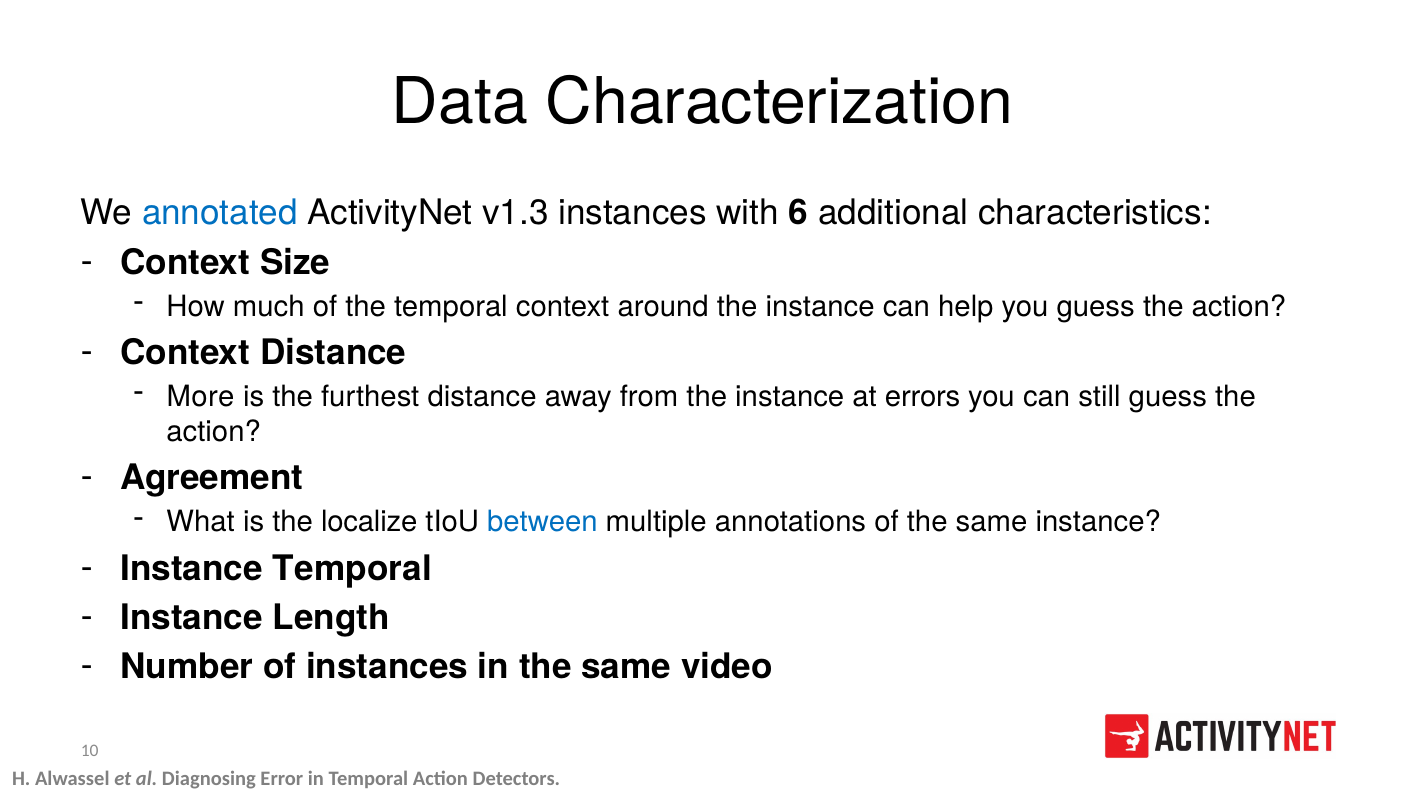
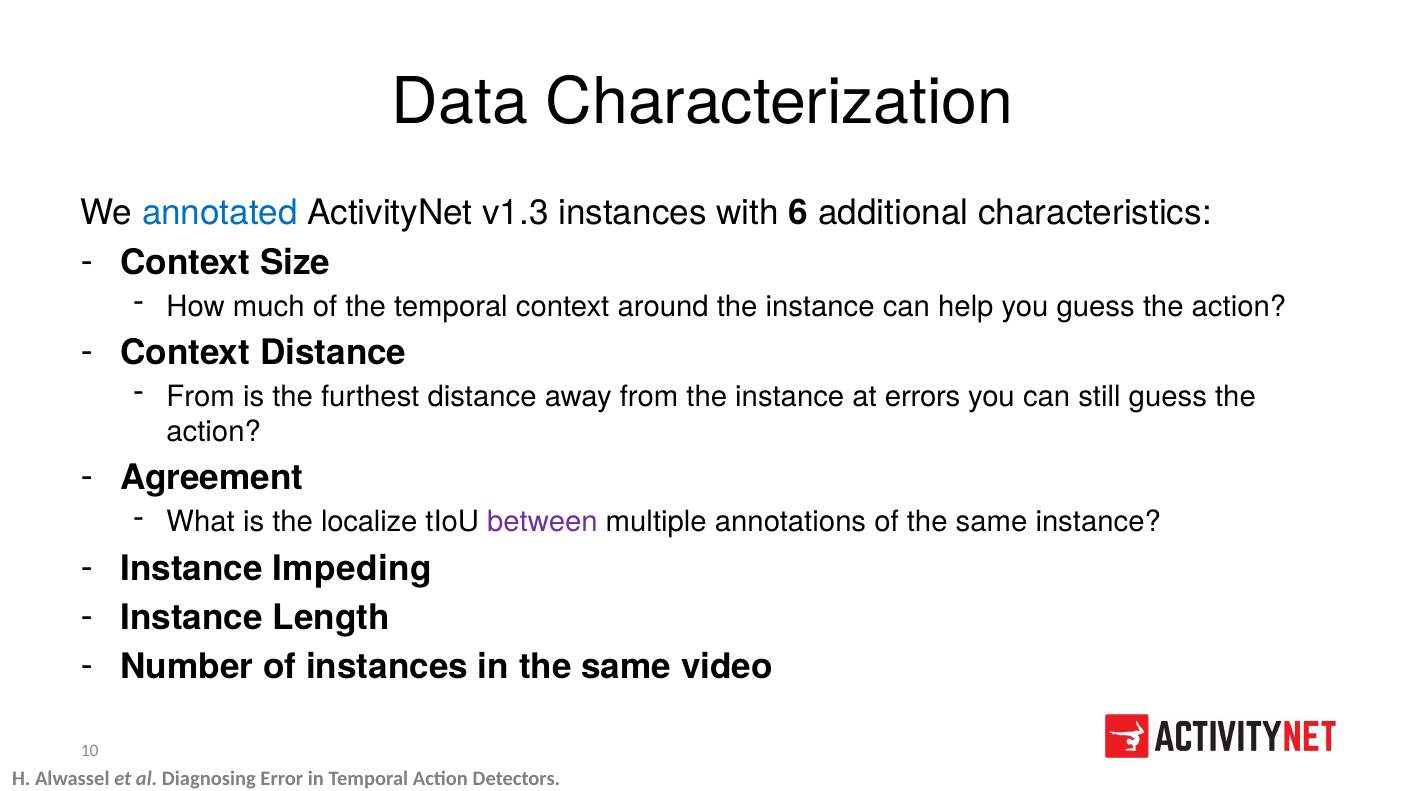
More at (201, 397): More -> From
between colour: blue -> purple
Instance Temporal: Temporal -> Impeding
